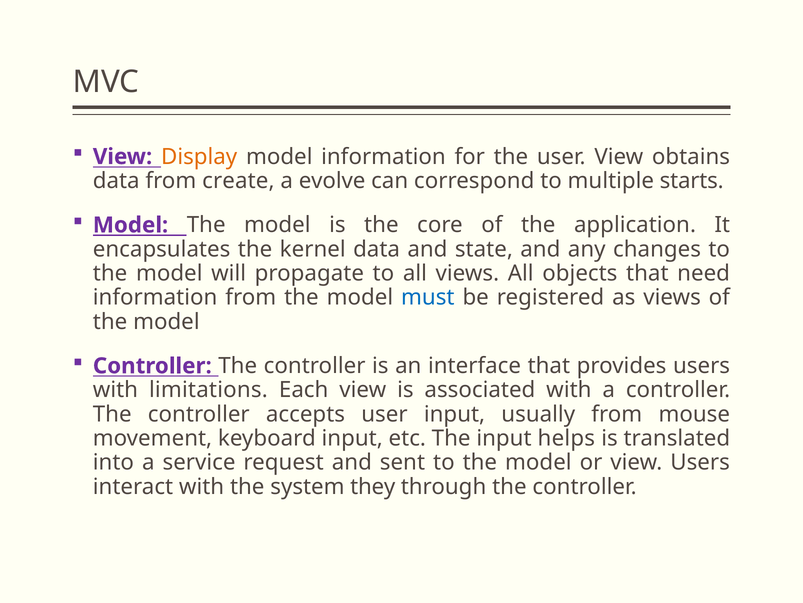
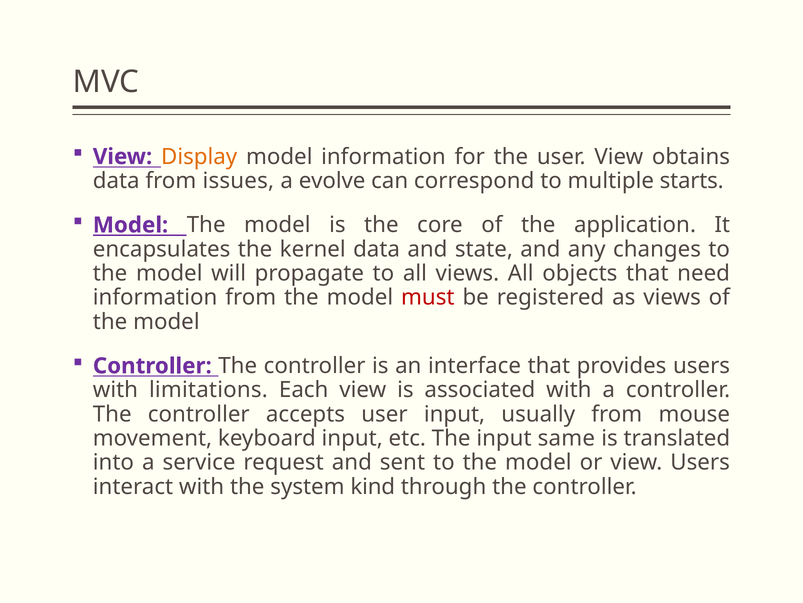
create: create -> issues
must colour: blue -> red
helps: helps -> same
they: they -> kind
